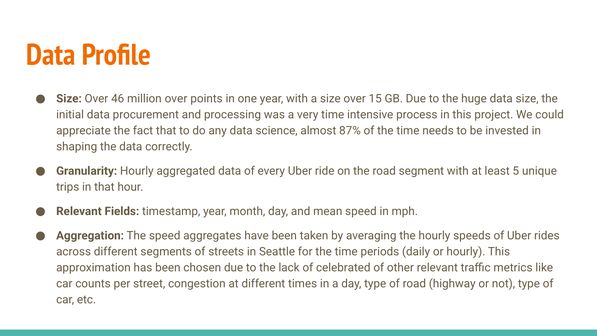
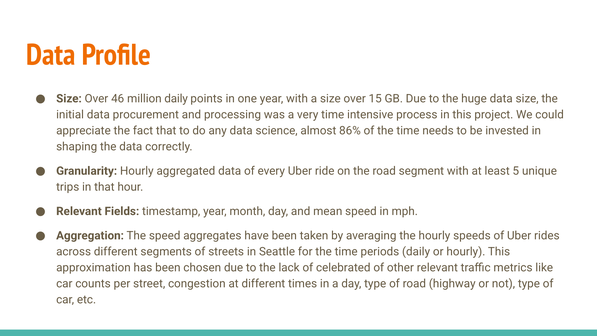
million over: over -> daily
87%: 87% -> 86%
